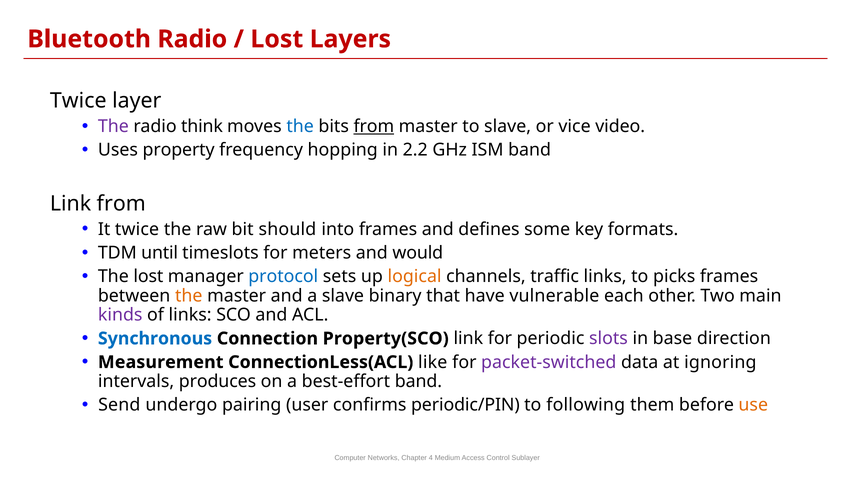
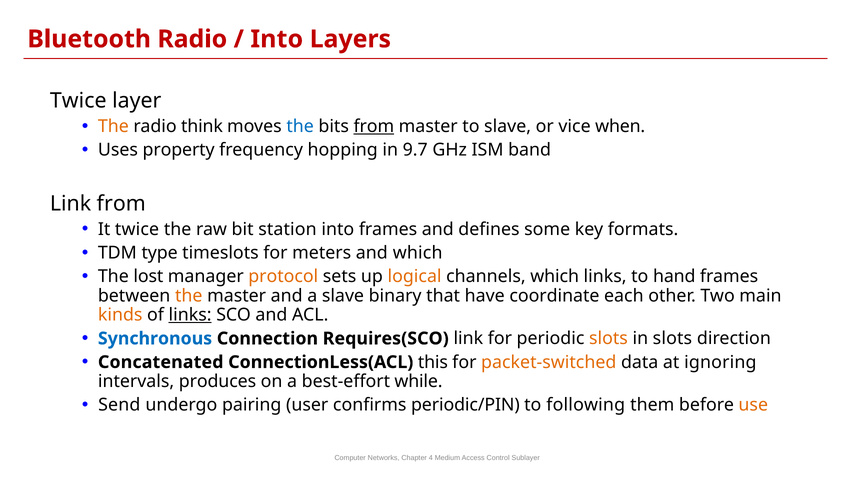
Lost at (277, 39): Lost -> Into
The at (113, 126) colour: purple -> orange
video: video -> when
2.2: 2.2 -> 9.7
should: should -> station
until: until -> type
and would: would -> which
protocol colour: blue -> orange
channels traffic: traffic -> which
picks: picks -> hand
vulnerable: vulnerable -> coordinate
kinds colour: purple -> orange
links at (190, 315) underline: none -> present
Property(SCO: Property(SCO -> Requires(SCO
slots at (608, 338) colour: purple -> orange
in base: base -> slots
Measurement: Measurement -> Concatenated
like: like -> this
packet-switched colour: purple -> orange
best-effort band: band -> while
